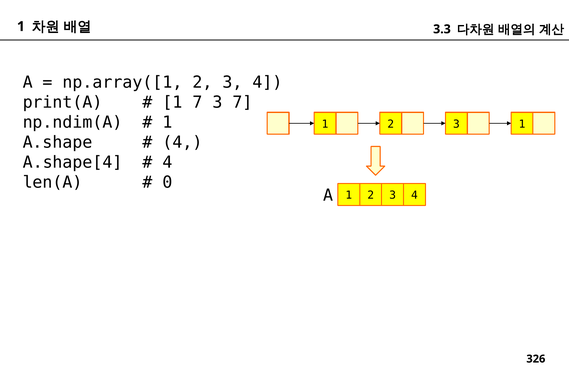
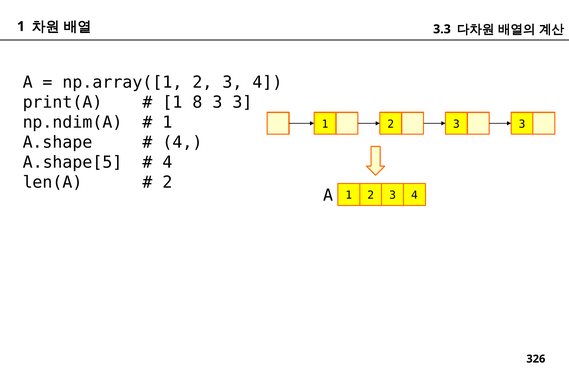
1 7: 7 -> 8
7 at (243, 102): 7 -> 3
2 3 1: 1 -> 3
A.shape[4: A.shape[4 -> A.shape[5
0 at (168, 182): 0 -> 2
